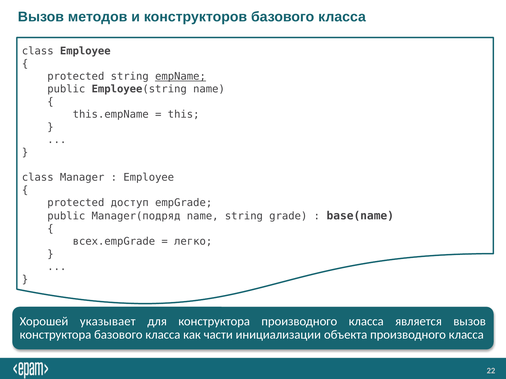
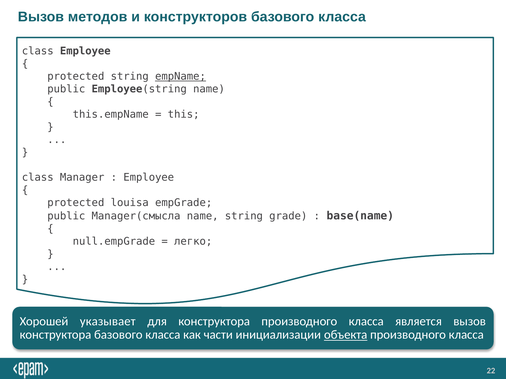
доступ: доступ -> louisa
Manager(подряд: Manager(подряд -> Manager(смысла
всех.empGrade: всех.empGrade -> null.empGrade
объекта underline: none -> present
